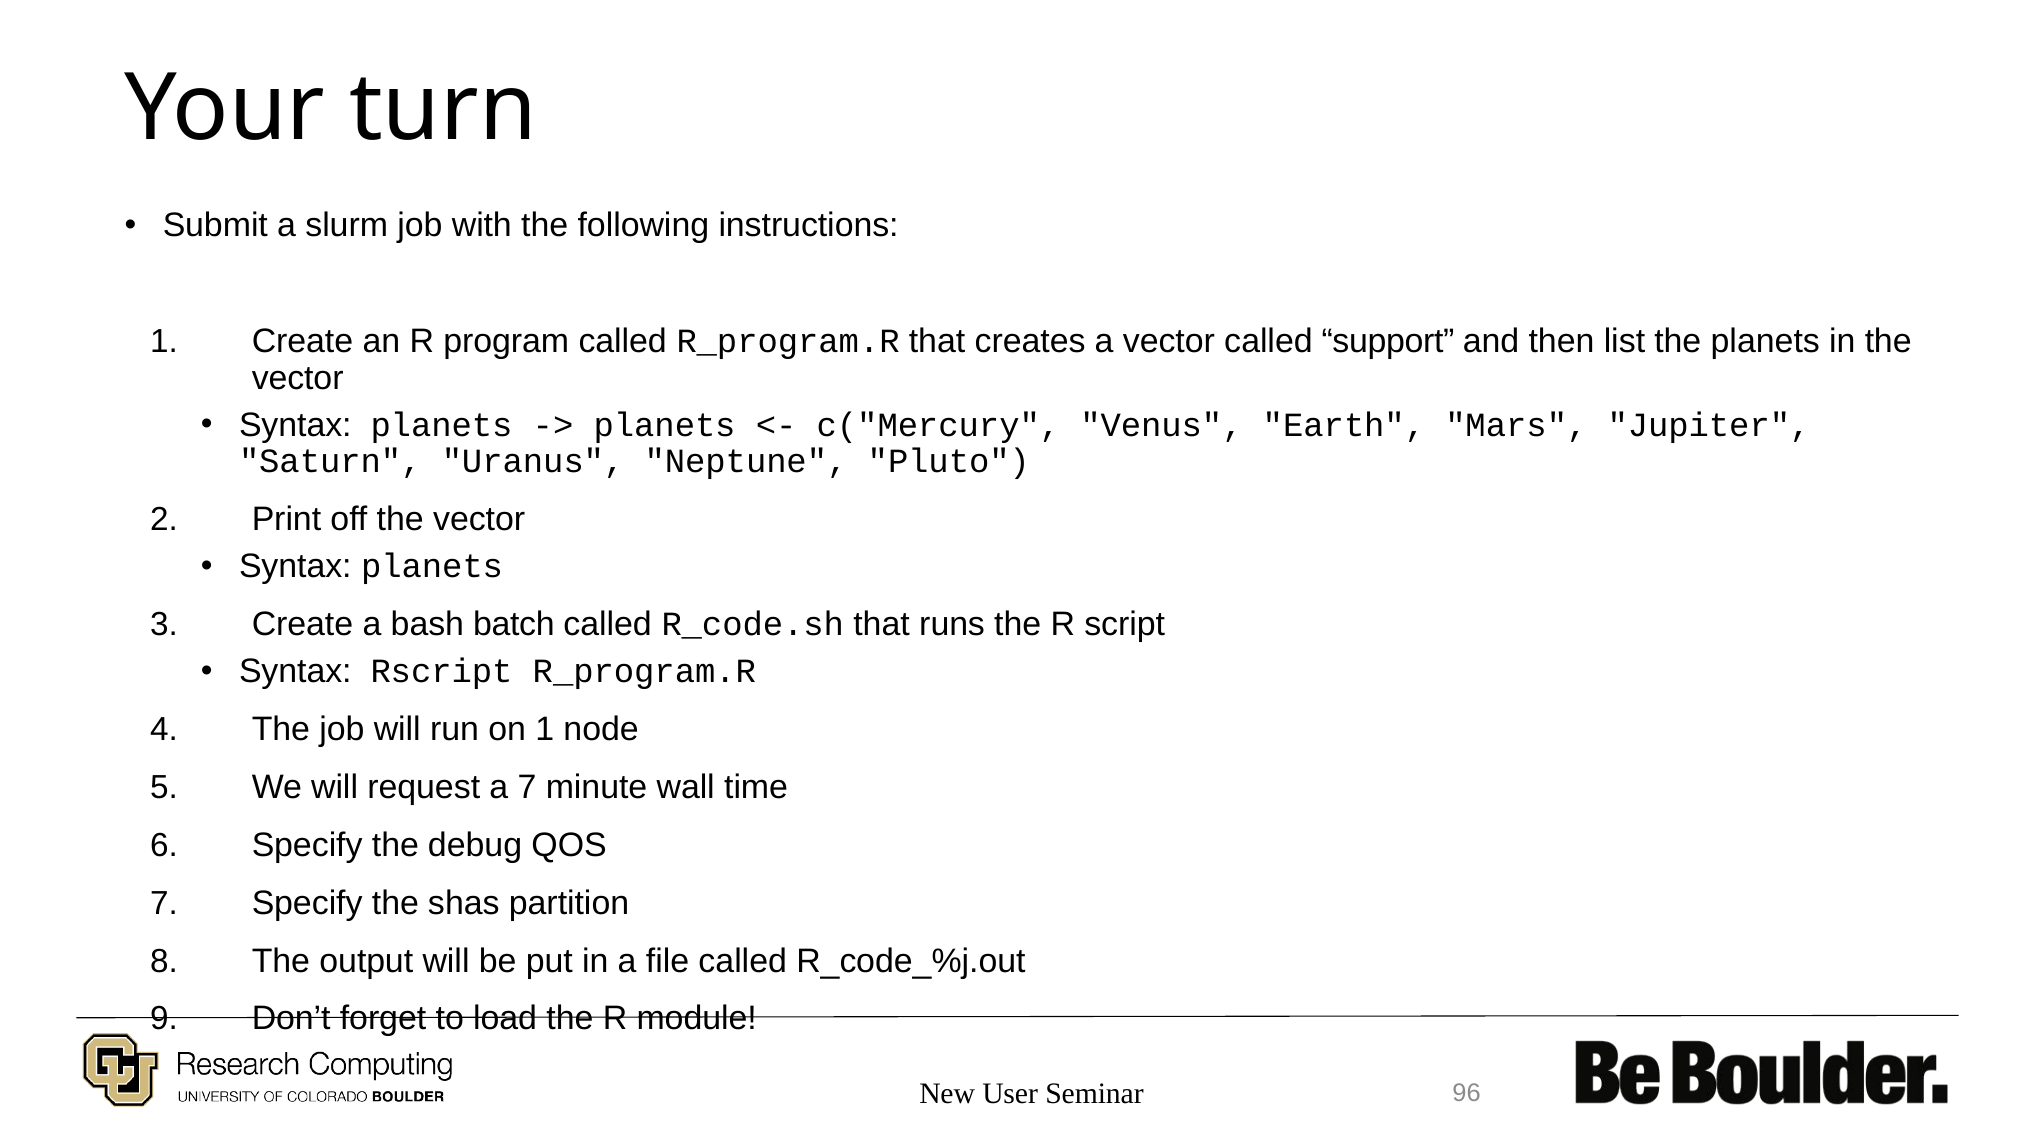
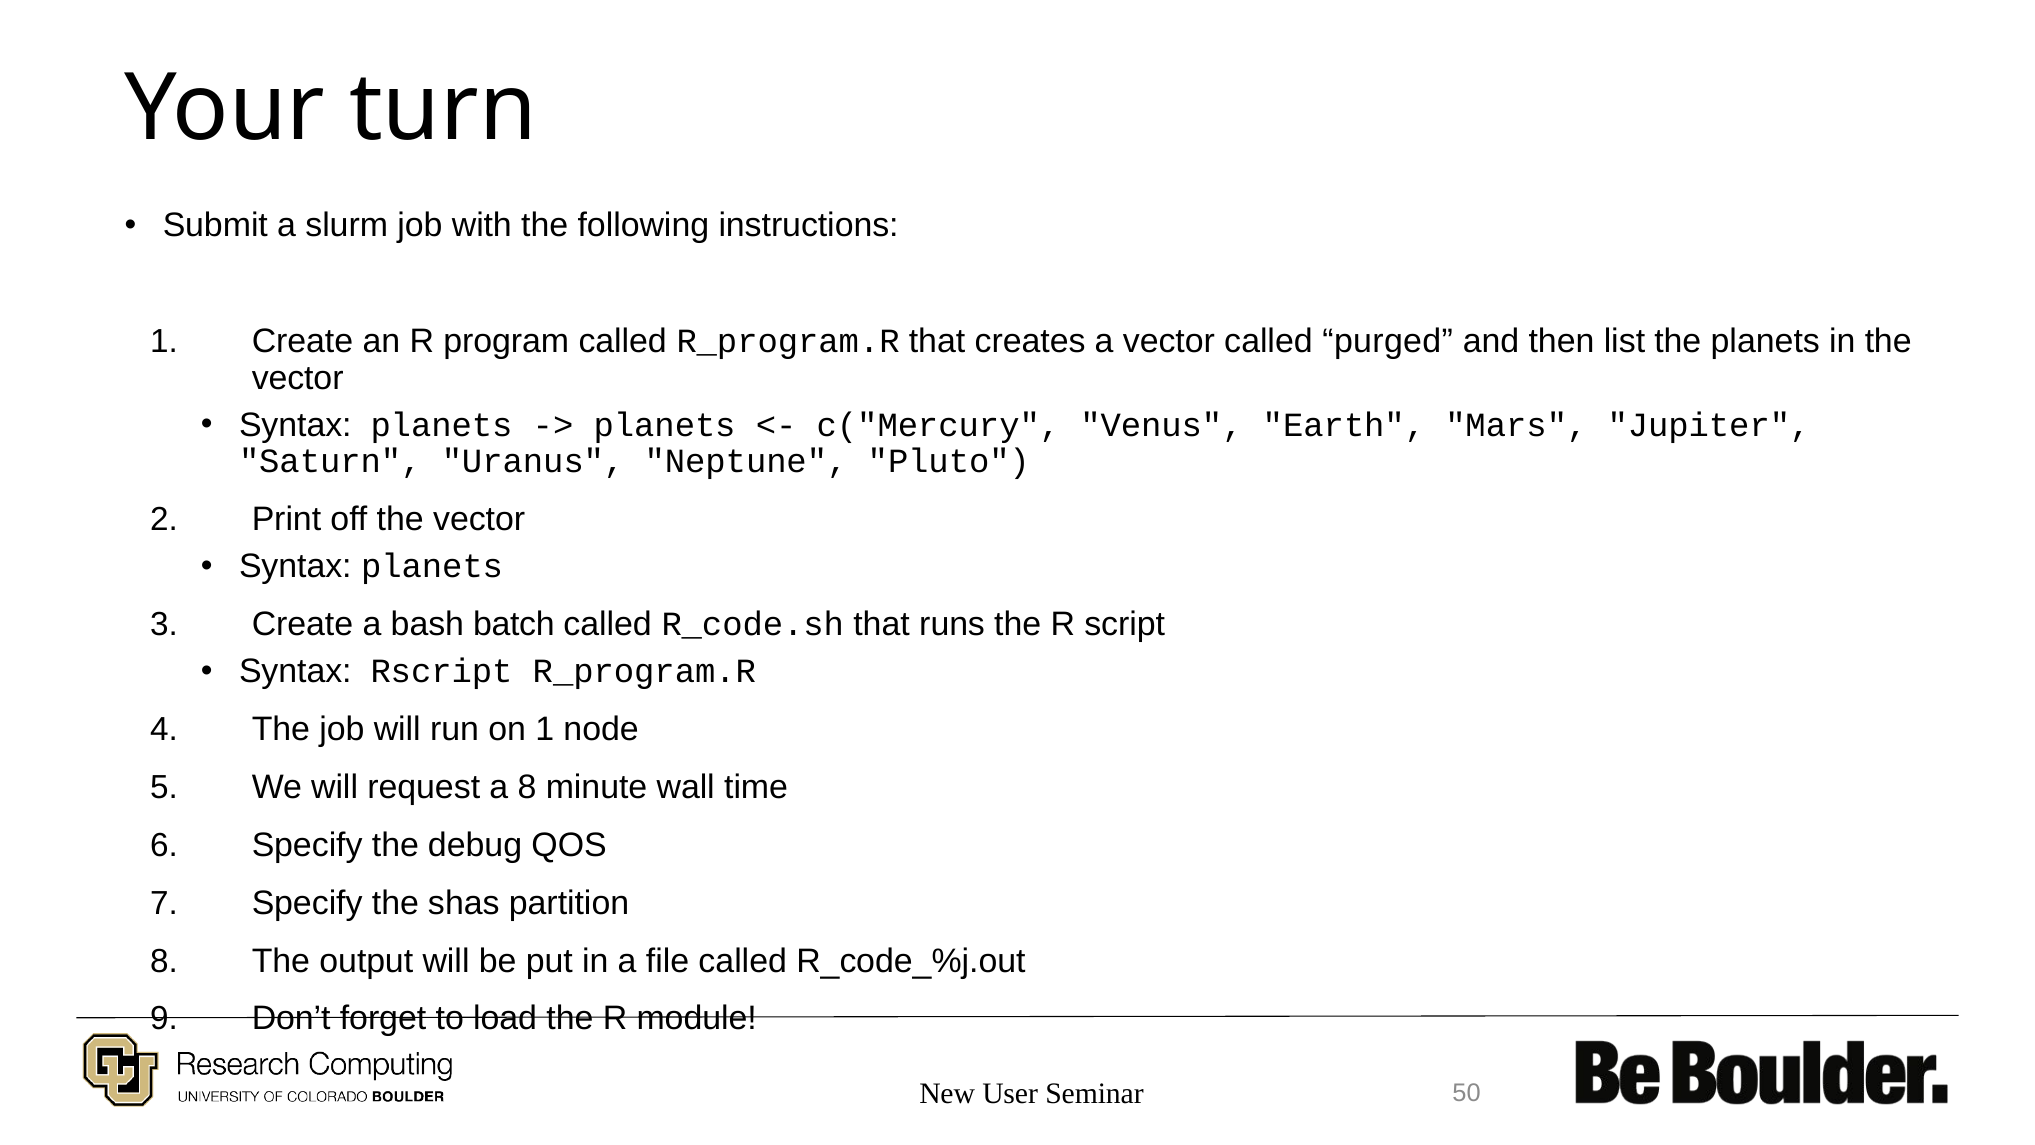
support: support -> purged
a 7: 7 -> 8
96: 96 -> 50
